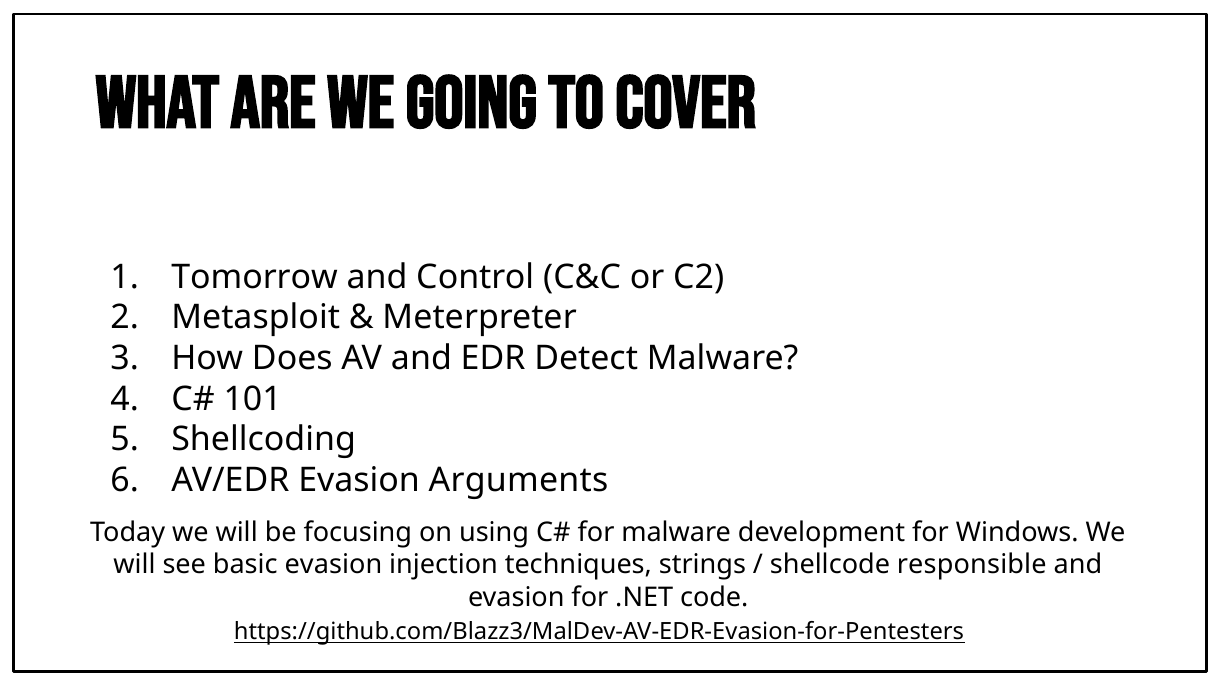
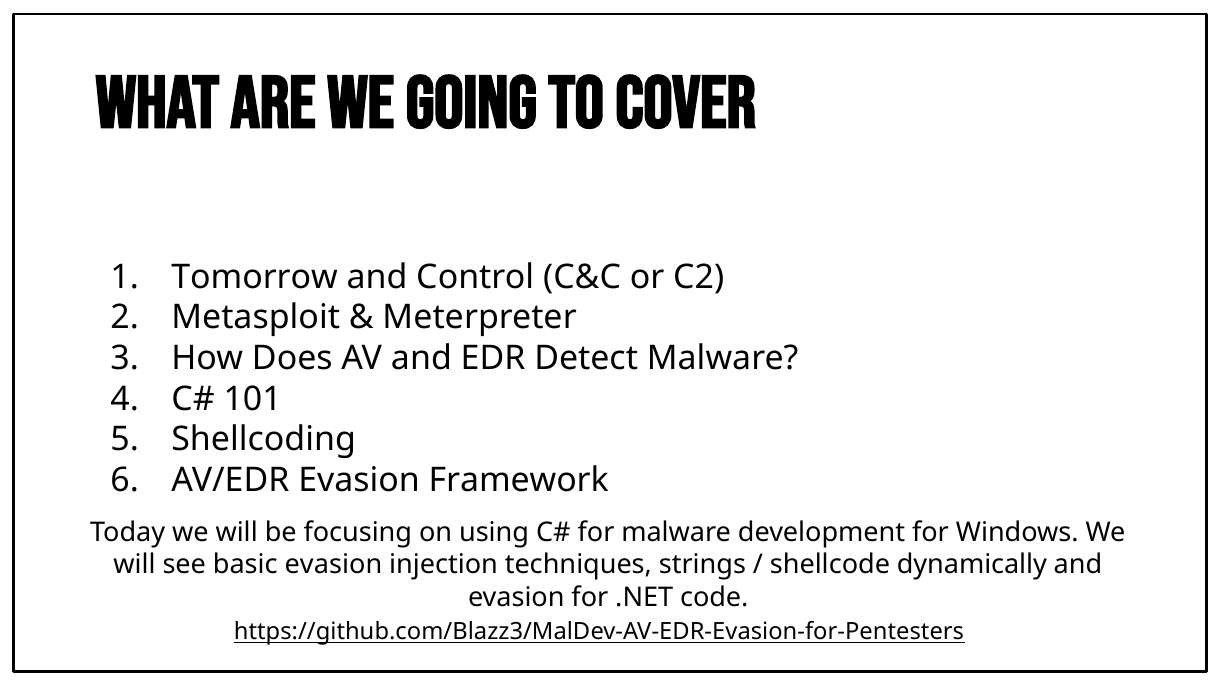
Arguments: Arguments -> Framework
responsible: responsible -> dynamically
